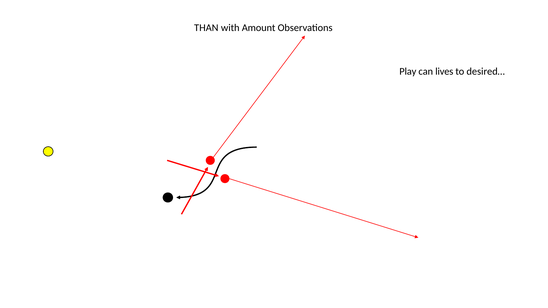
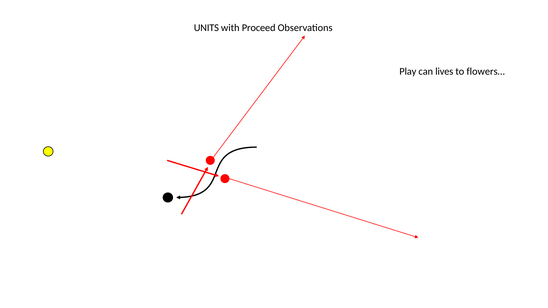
THAN: THAN -> UNITS
Amount: Amount -> Proceed
desired…: desired… -> flowers…
